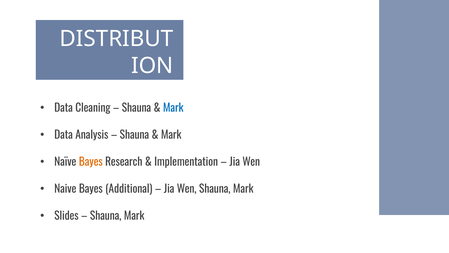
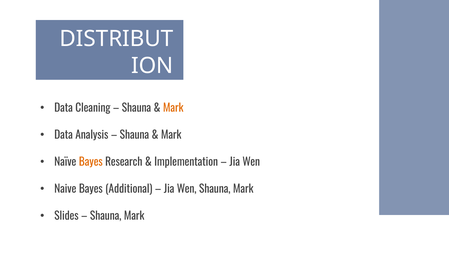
Mark at (173, 108) colour: blue -> orange
